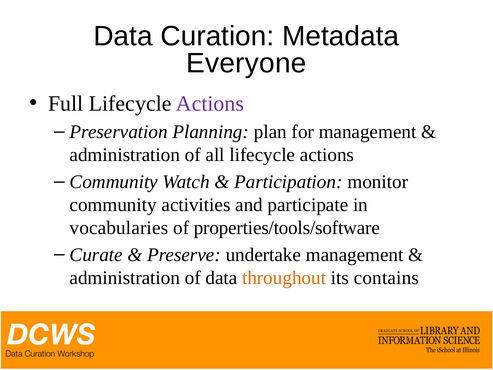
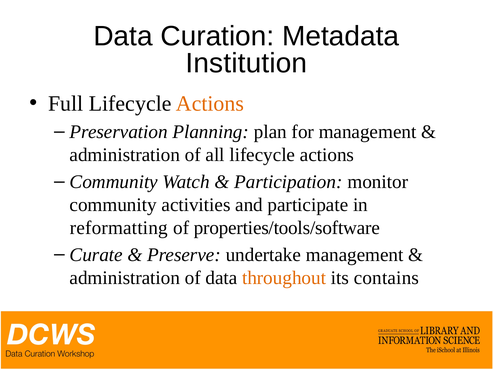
Everyone: Everyone -> Institution
Actions at (210, 103) colour: purple -> orange
vocabularies: vocabularies -> reformatting
